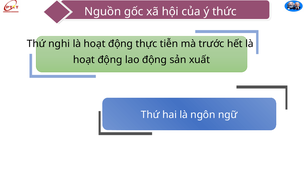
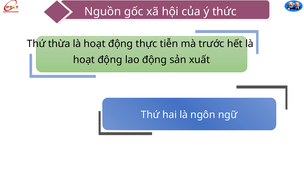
nghi: nghi -> thừa
